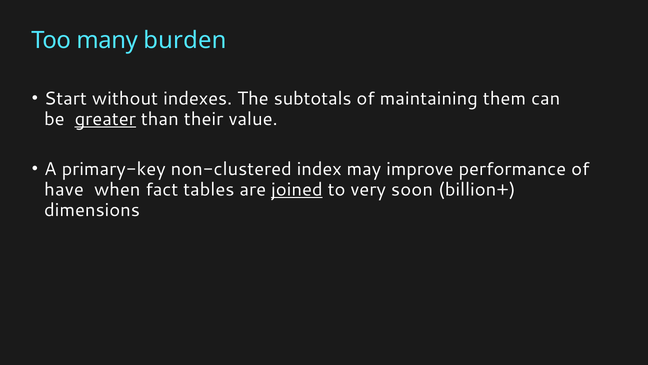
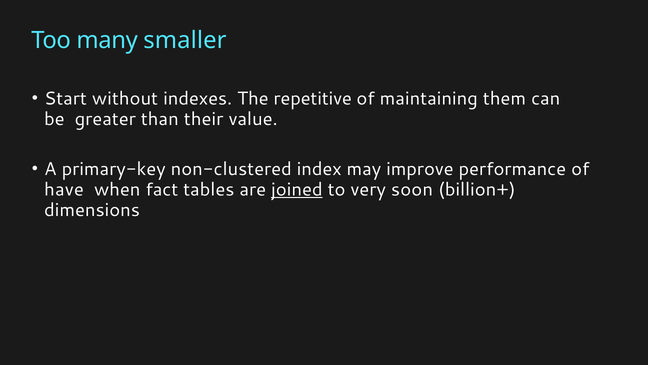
burden: burden -> smaller
subtotals: subtotals -> repetitive
greater underline: present -> none
